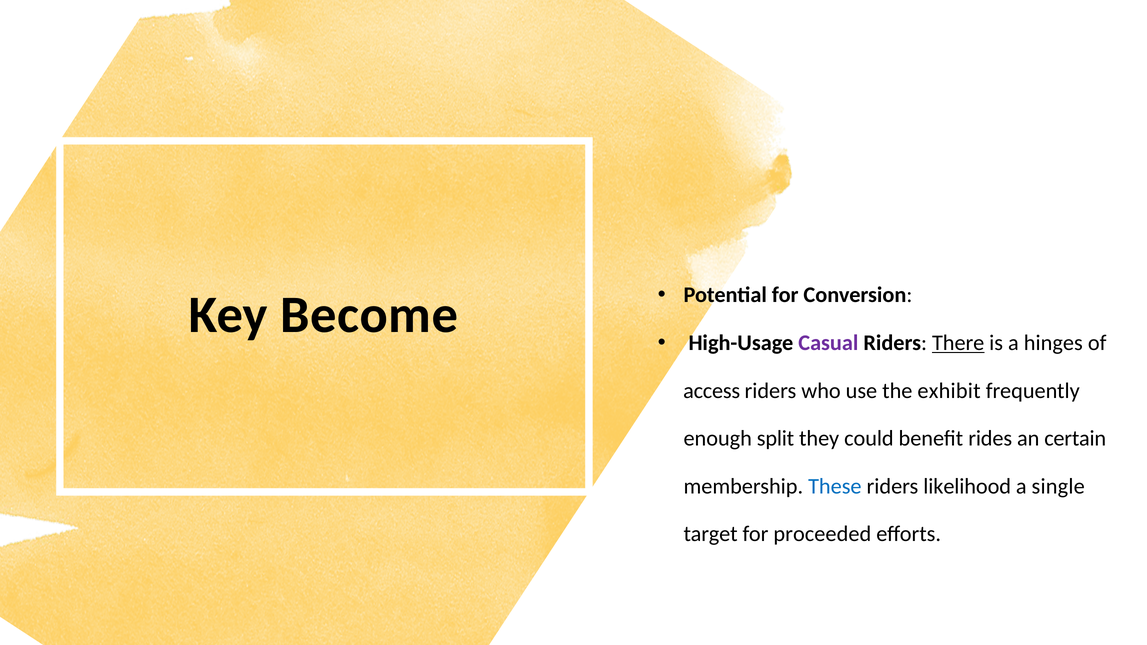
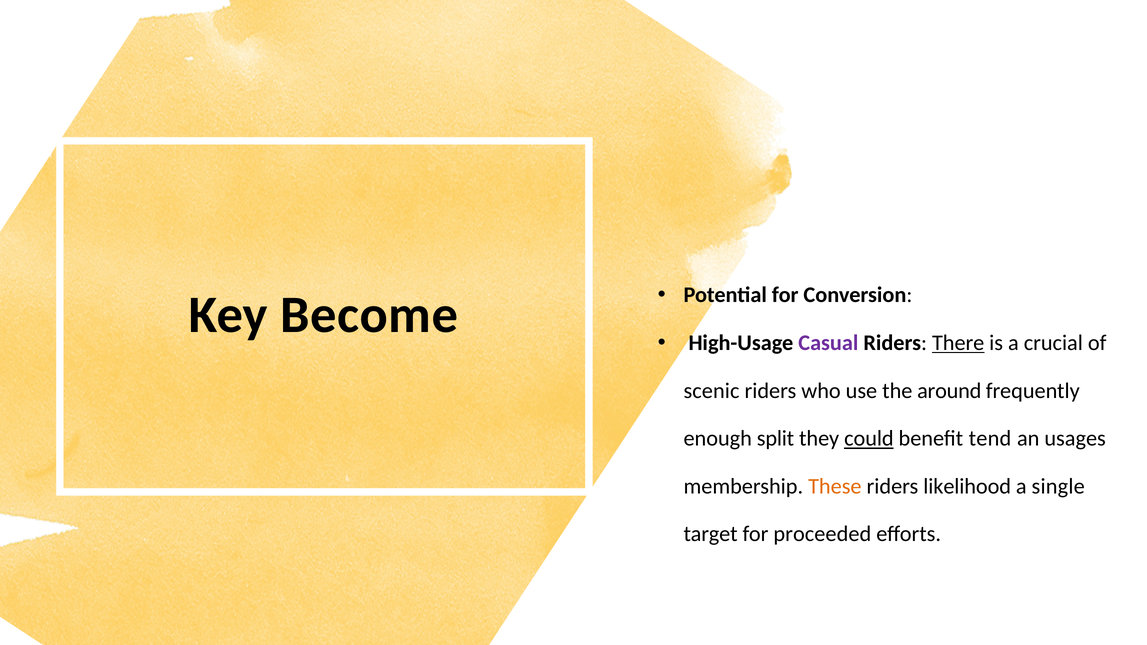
hinges: hinges -> crucial
access: access -> scenic
exhibit: exhibit -> around
could underline: none -> present
rides: rides -> tend
certain: certain -> usages
These colour: blue -> orange
